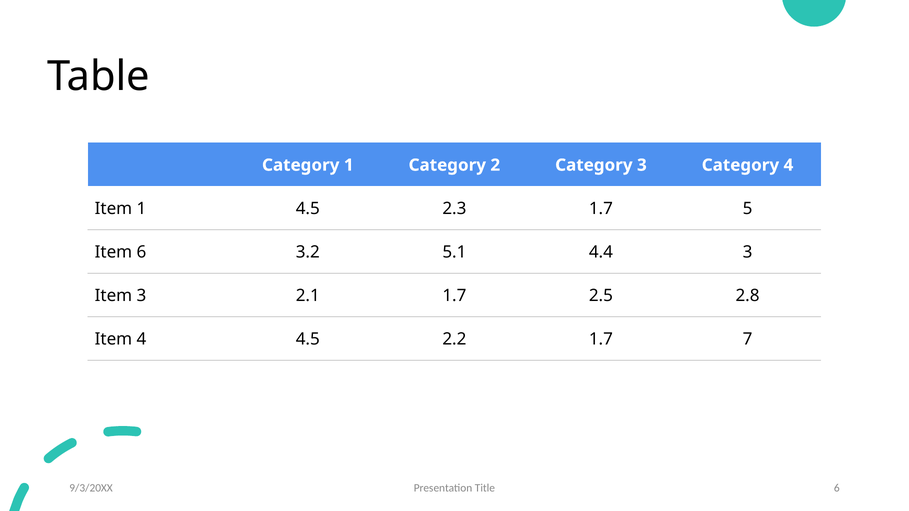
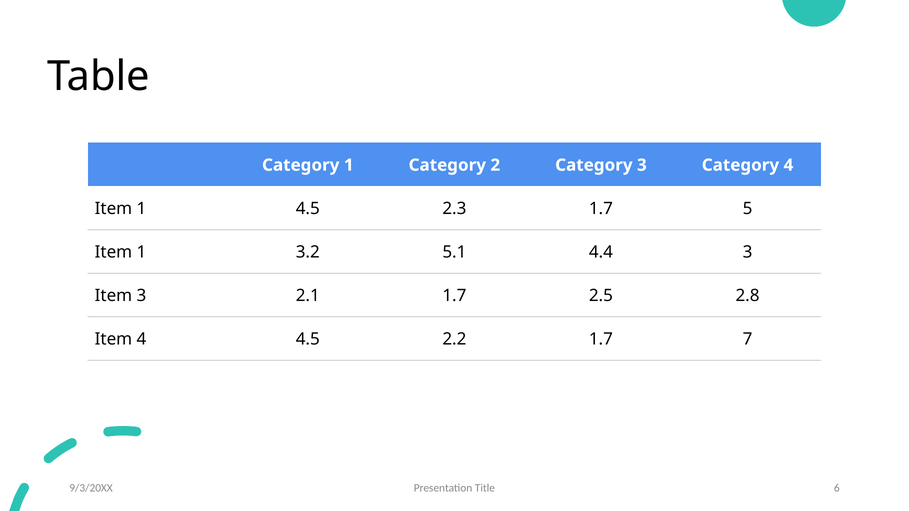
6 at (141, 252): 6 -> 1
